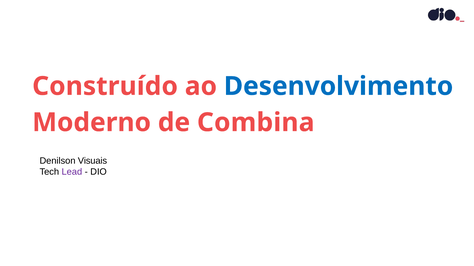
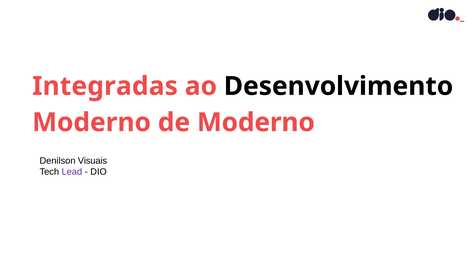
Construído: Construído -> Integradas
Desenvolvimento colour: blue -> black
de Combina: Combina -> Moderno
